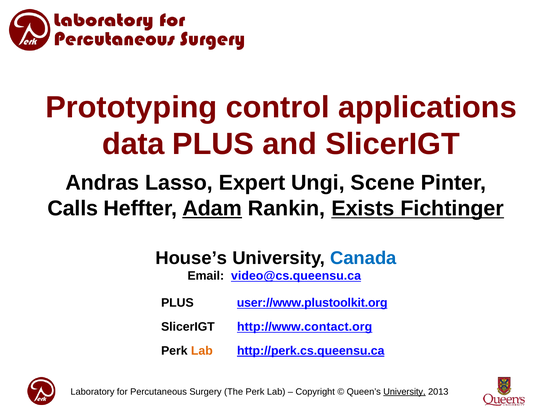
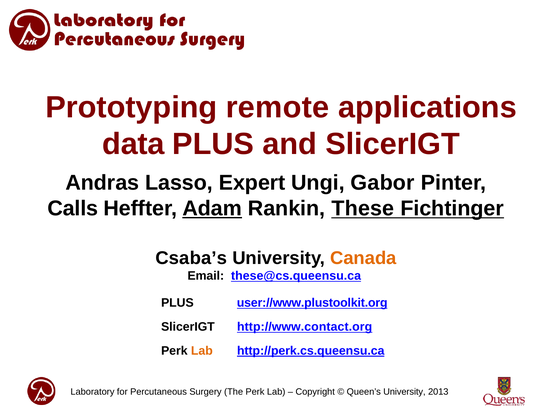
control: control -> remote
Scene: Scene -> Gabor
Exists: Exists -> These
House’s: House’s -> Csaba’s
Canada colour: blue -> orange
video@cs.queensu.ca: video@cs.queensu.ca -> these@cs.queensu.ca
University at (404, 392) underline: present -> none
